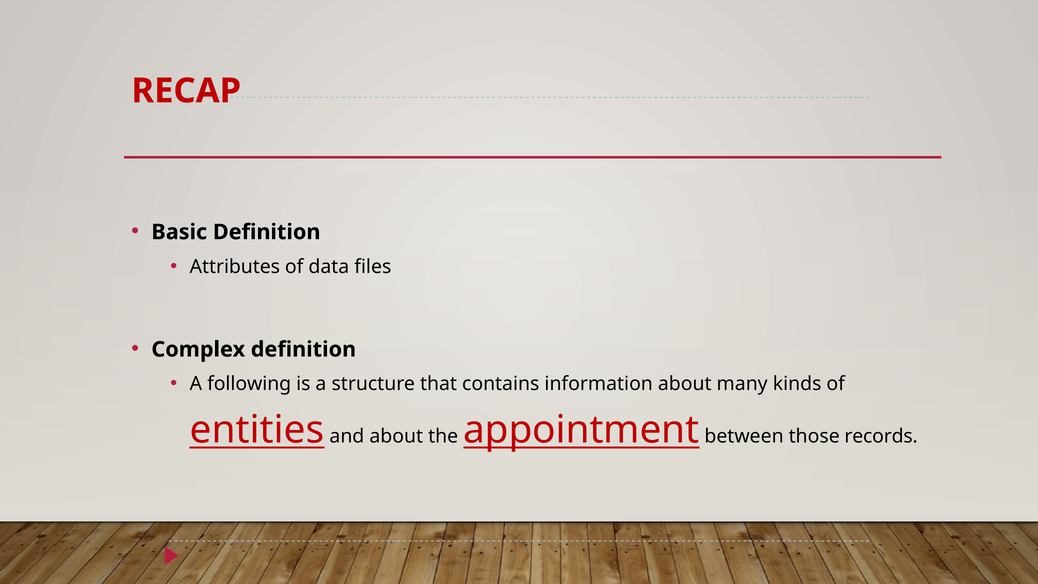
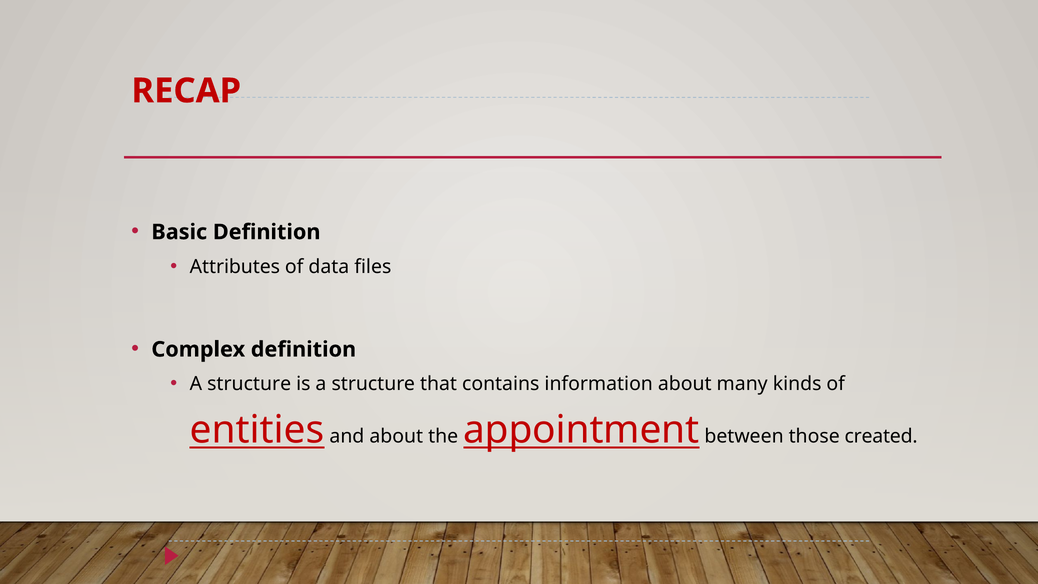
following at (249, 384): following -> structure
records: records -> created
